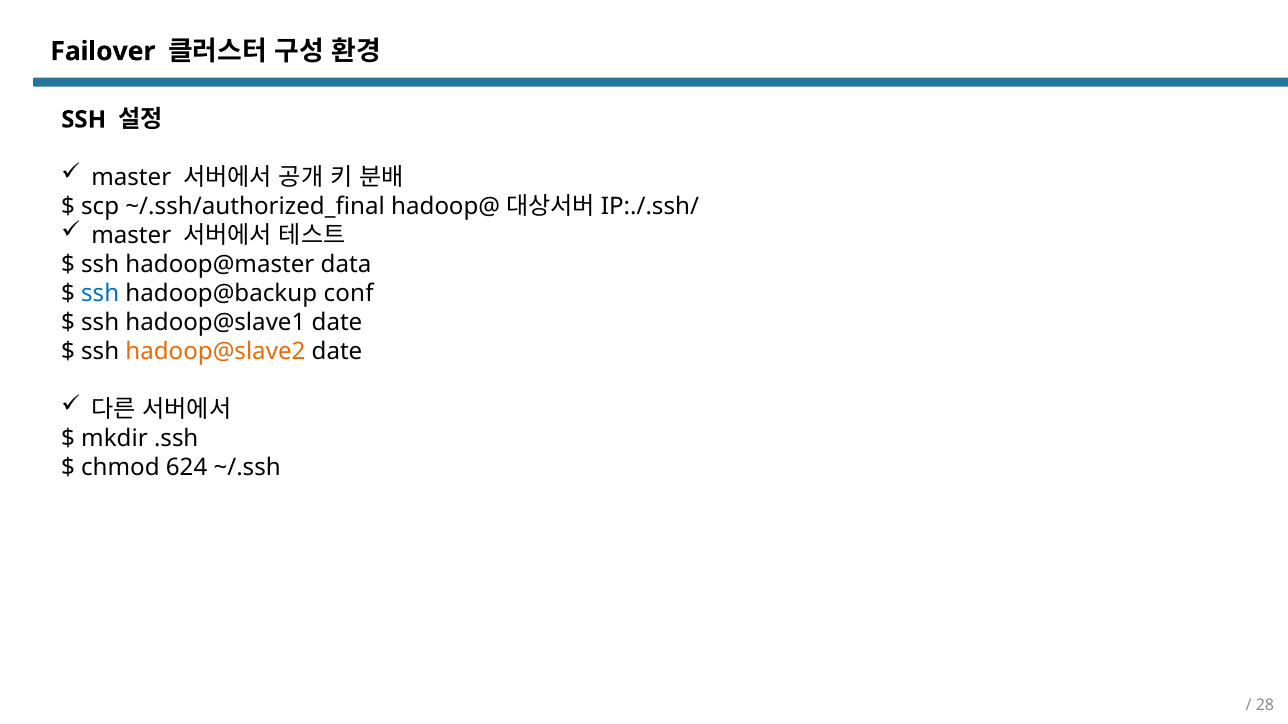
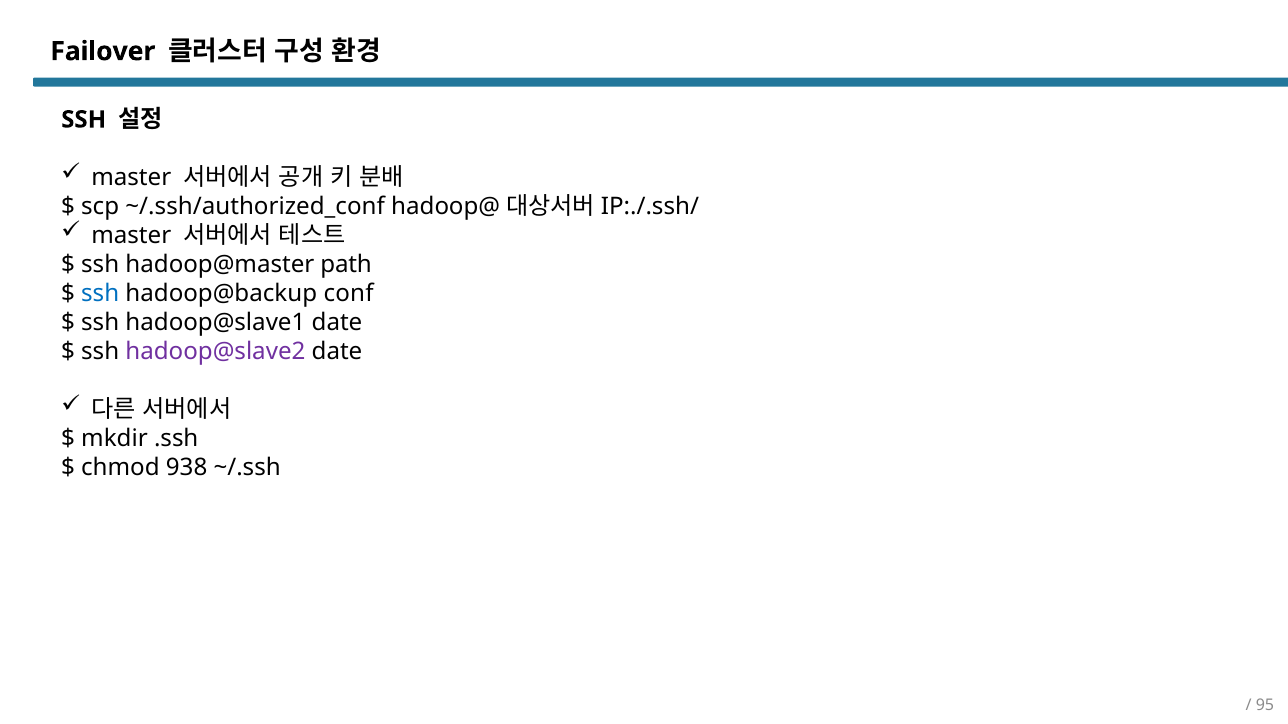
~/.ssh/authorized_final: ~/.ssh/authorized_final -> ~/.ssh/authorized_conf
data: data -> path
hadoop@slave2 colour: orange -> purple
624: 624 -> 938
28: 28 -> 95
